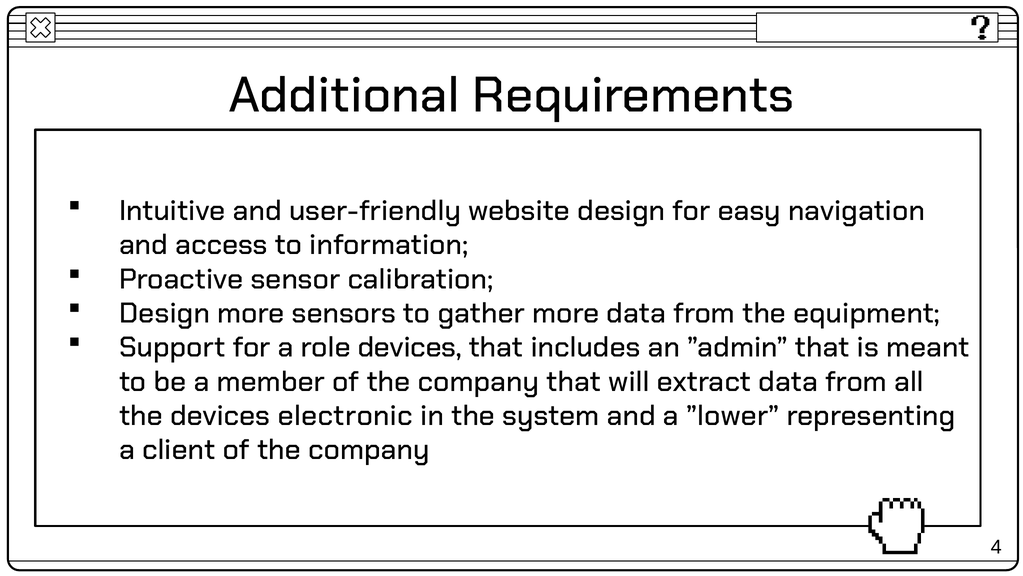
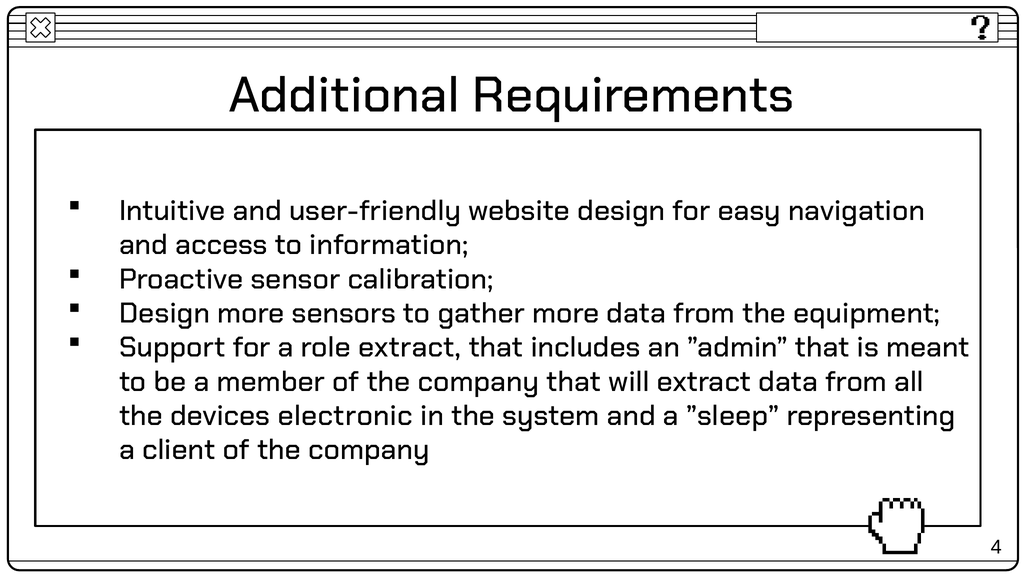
role devices: devices -> extract
”lower: ”lower -> ”sleep
